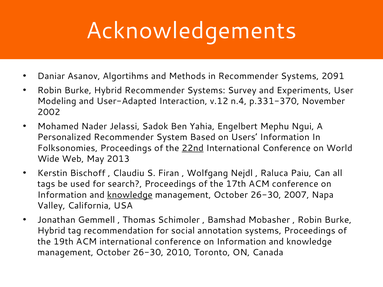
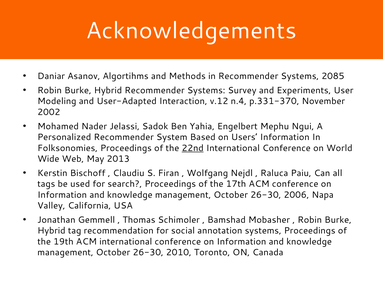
2091: 2091 -> 2085
knowledge at (130, 195) underline: present -> none
2007: 2007 -> 2006
